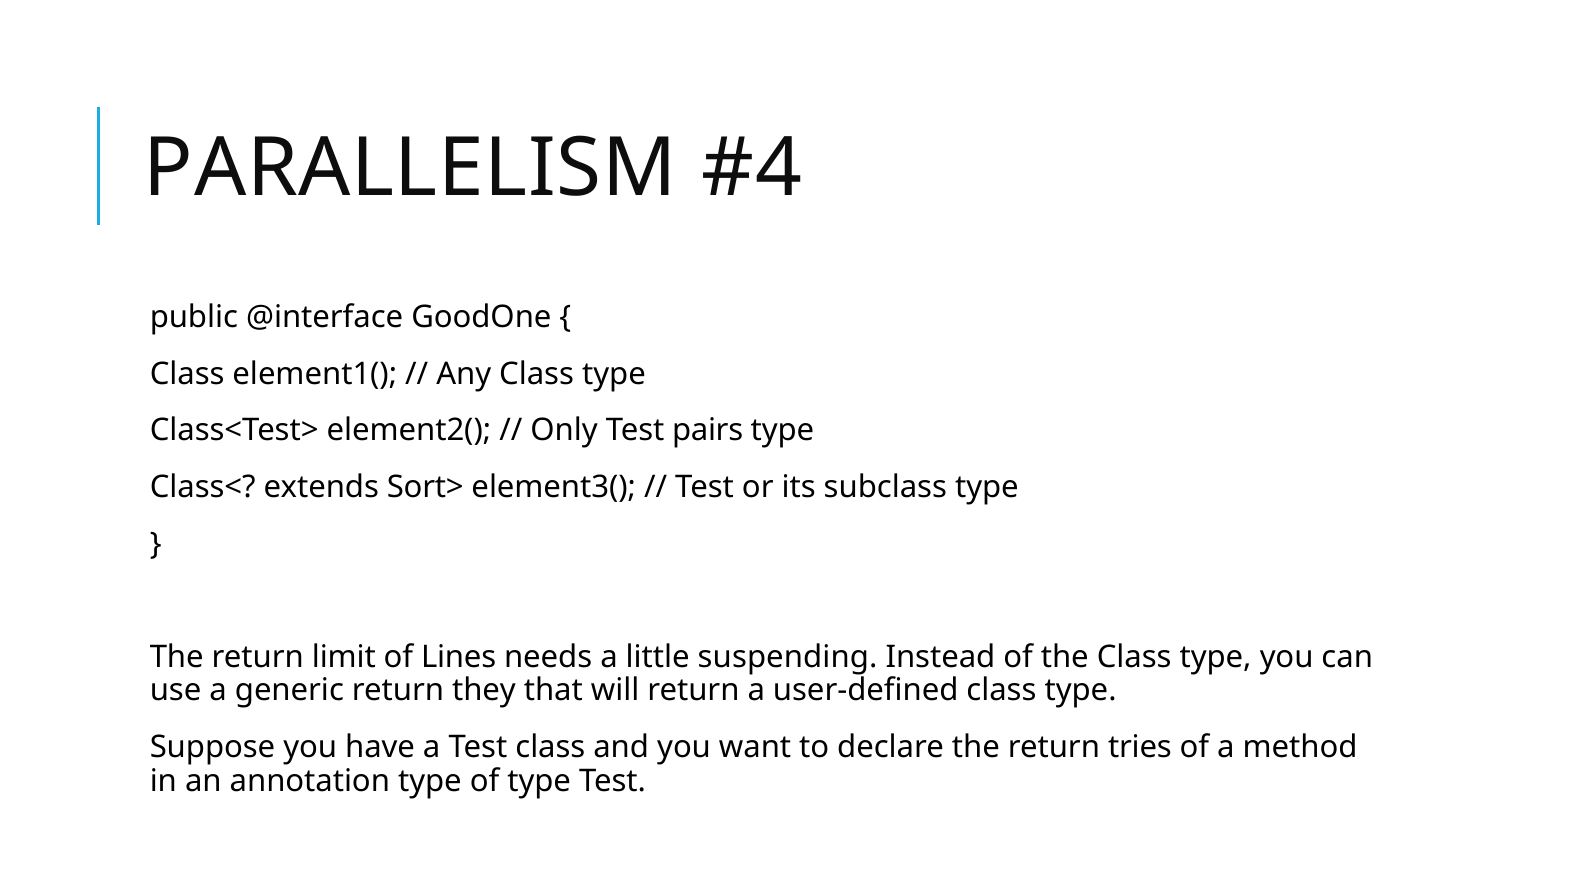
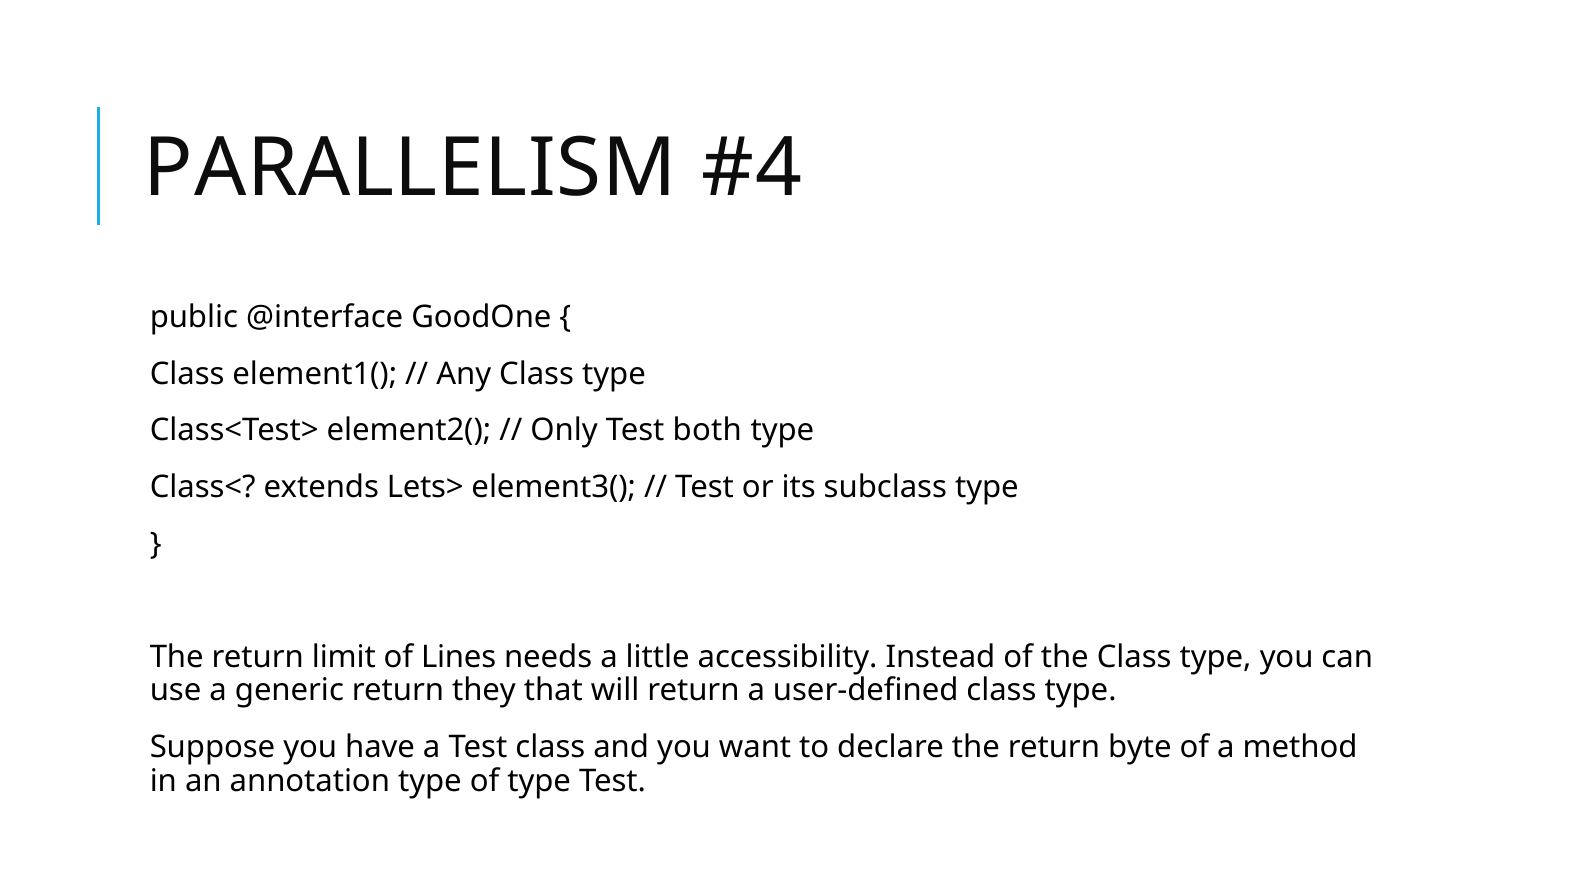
pairs: pairs -> both
Sort>: Sort> -> Lets>
suspending: suspending -> accessibility
tries: tries -> byte
